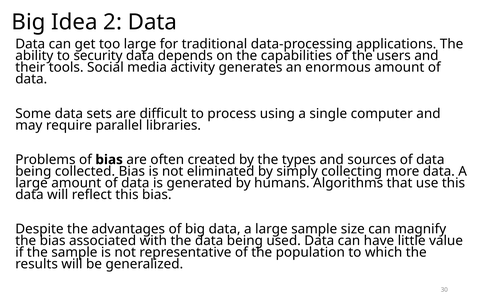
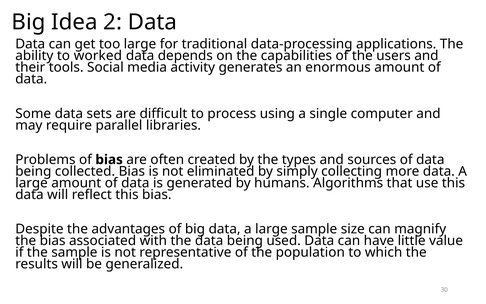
security: security -> worked
